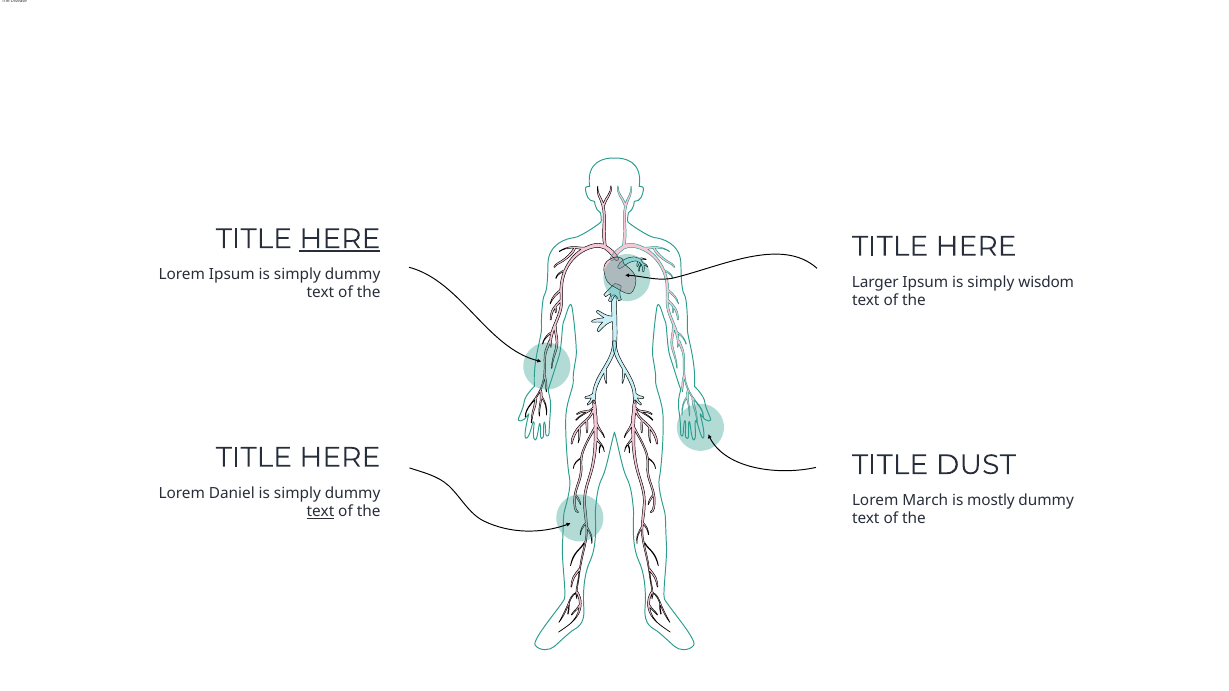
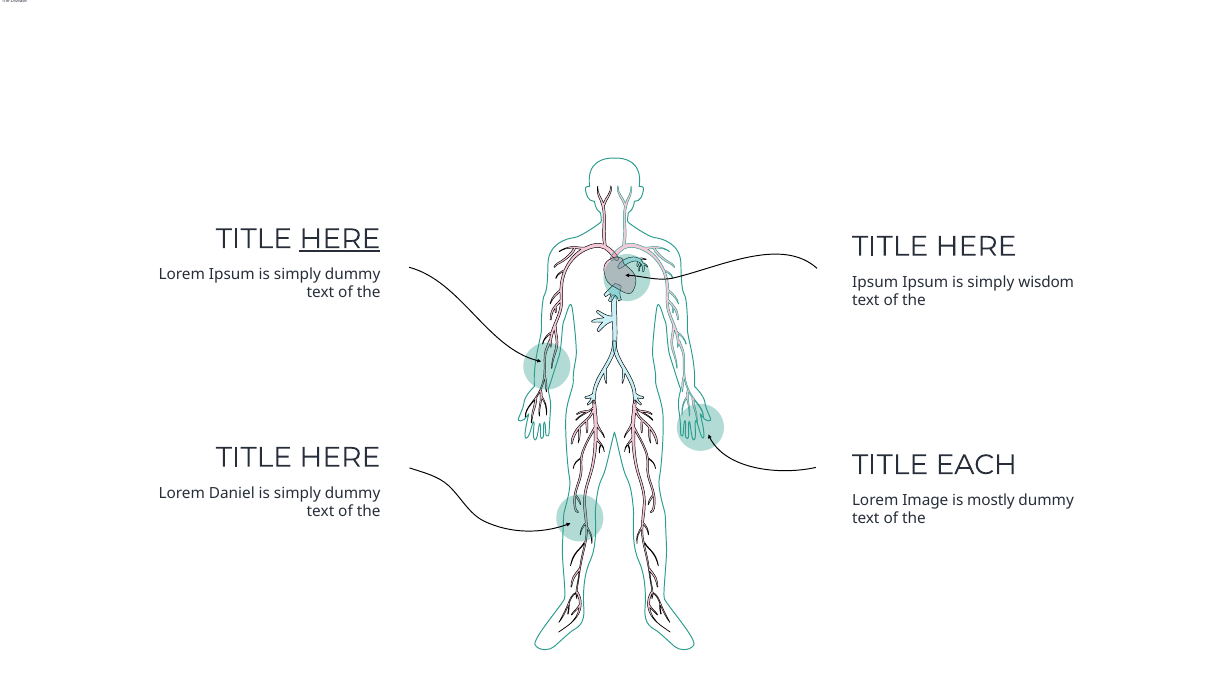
Larger at (875, 282): Larger -> Ipsum
DUST: DUST -> EACH
March: March -> Image
text at (320, 512) underline: present -> none
